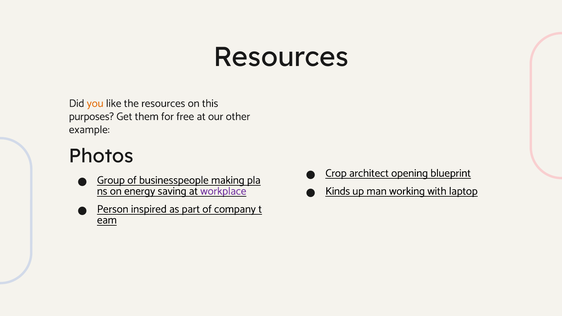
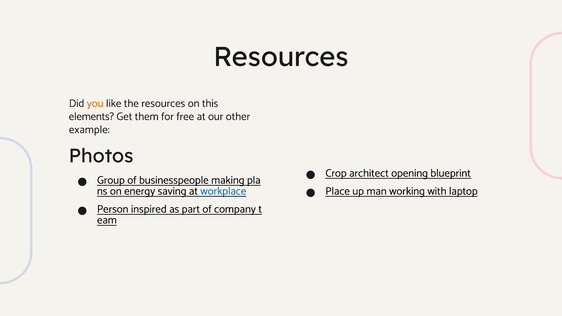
purposes: purposes -> elements
Kinds: Kinds -> Place
workplace colour: purple -> blue
